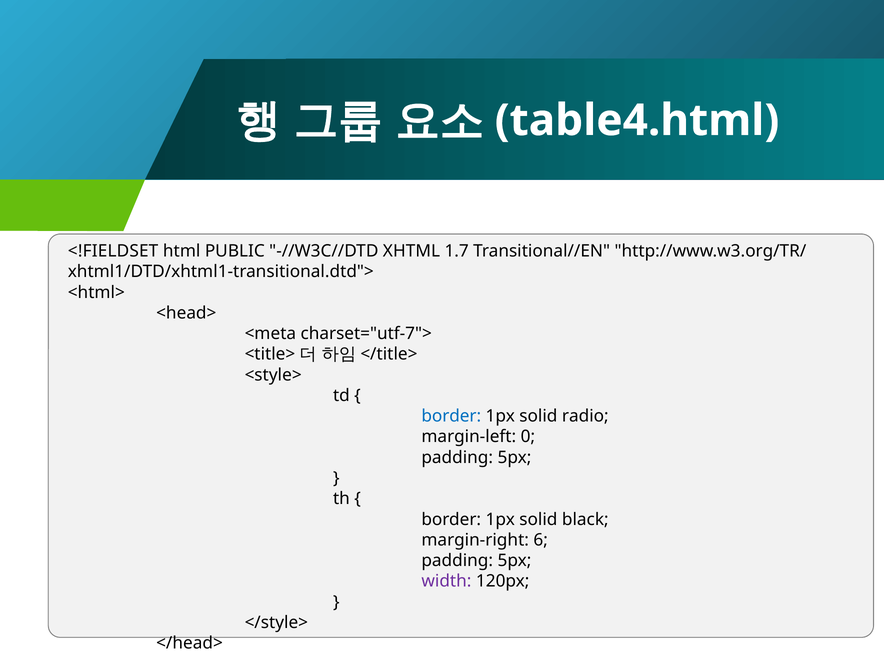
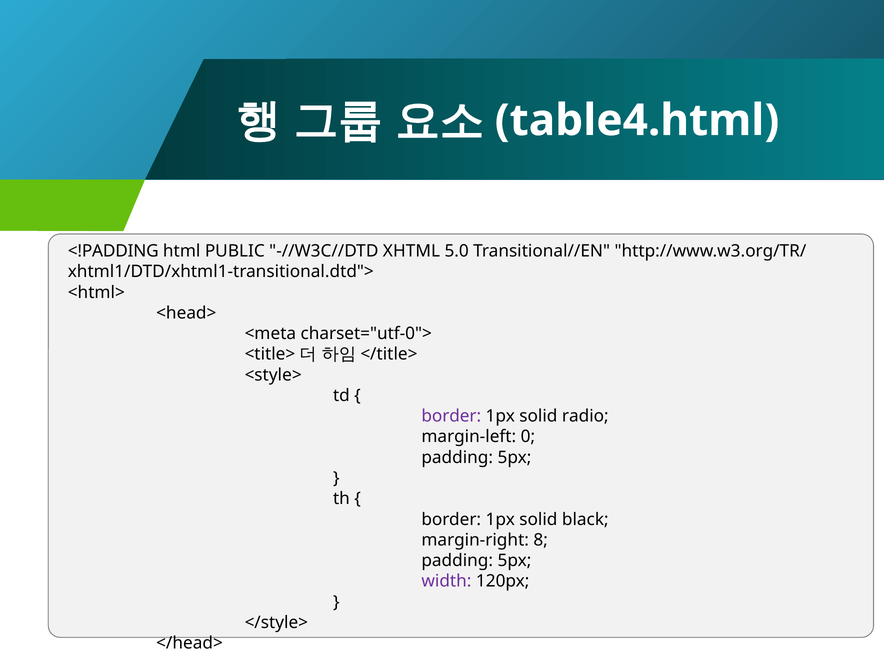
<!FIELDSET: <!FIELDSET -> <!PADDING
1.7: 1.7 -> 5.0
charset="utf-7">: charset="utf-7"> -> charset="utf-0">
border at (451, 416) colour: blue -> purple
6: 6 -> 8
